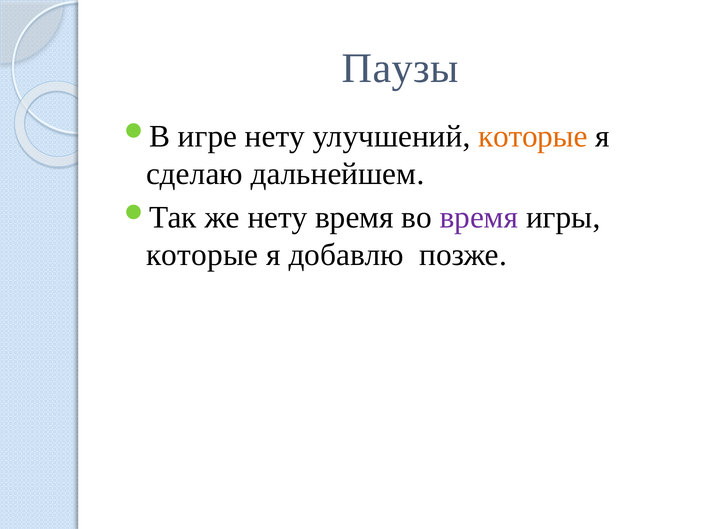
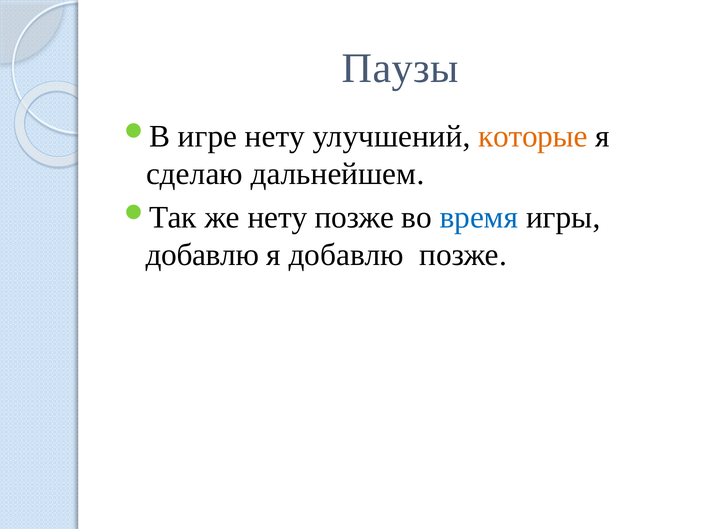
нету время: время -> позже
время at (479, 218) colour: purple -> blue
которые at (202, 255): которые -> добавлю
